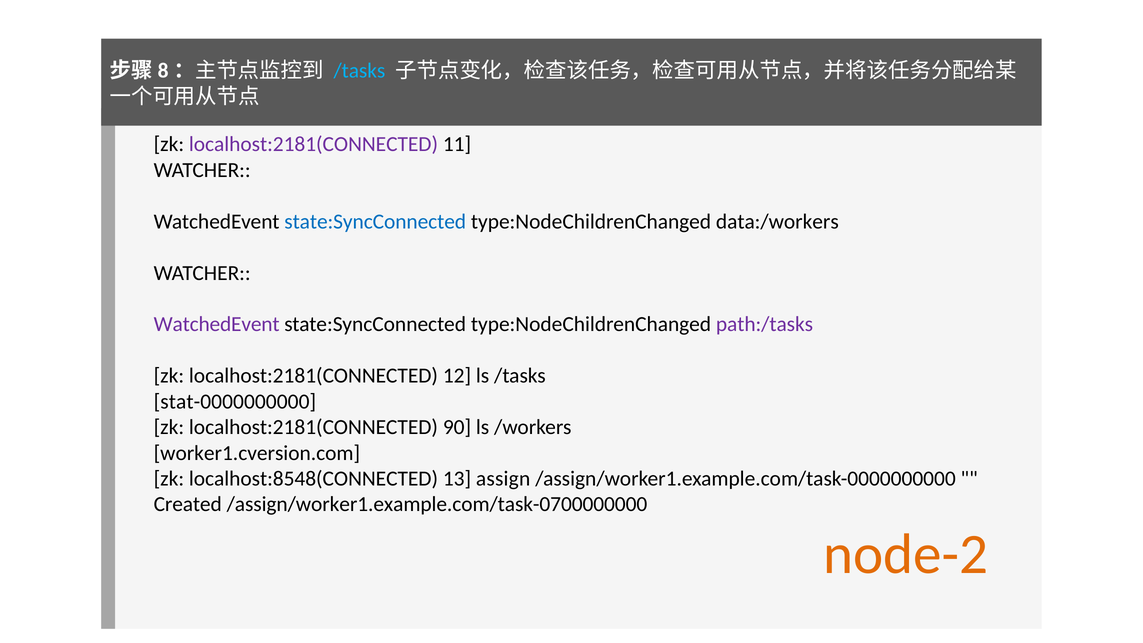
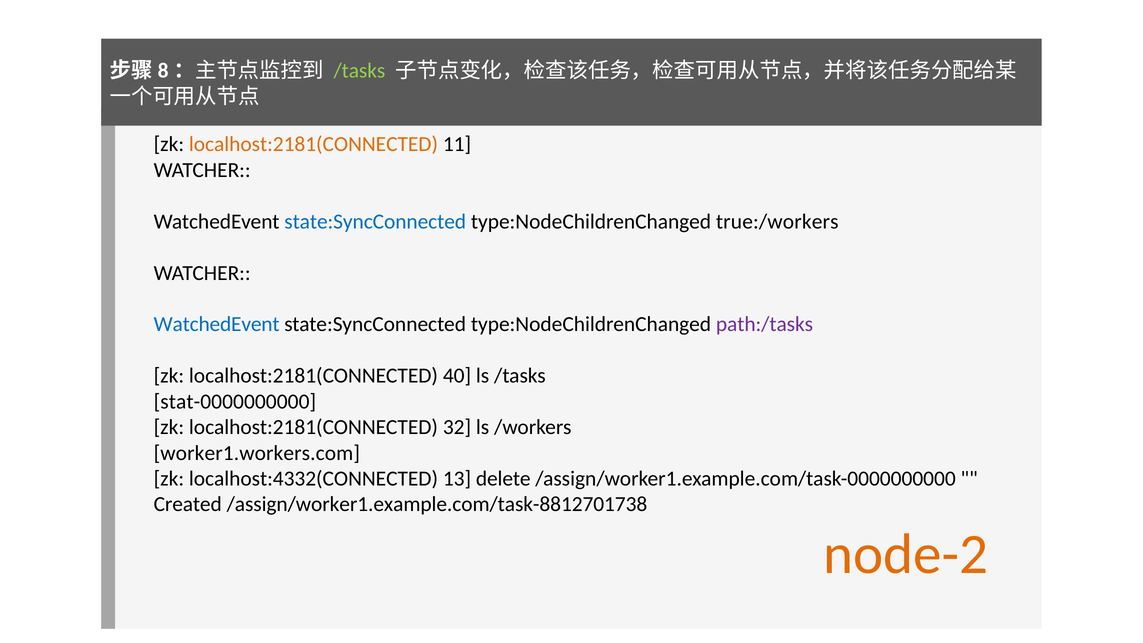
/tasks at (359, 71) colour: light blue -> light green
localhost:2181(CONNECTED at (313, 144) colour: purple -> orange
data:/workers: data:/workers -> true:/workers
WatchedEvent at (217, 324) colour: purple -> blue
12: 12 -> 40
90: 90 -> 32
worker1.cversion.com: worker1.cversion.com -> worker1.workers.com
localhost:8548(CONNECTED: localhost:8548(CONNECTED -> localhost:4332(CONNECTED
assign: assign -> delete
/assign/worker1.example.com/task-0700000000: /assign/worker1.example.com/task-0700000000 -> /assign/worker1.example.com/task-8812701738
